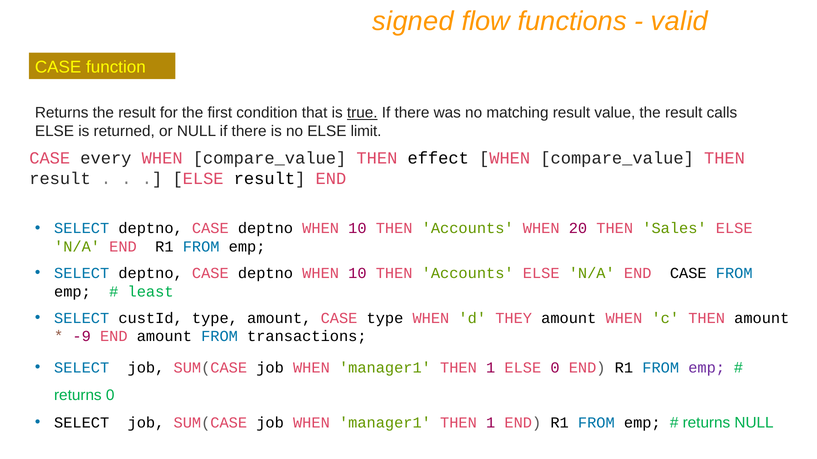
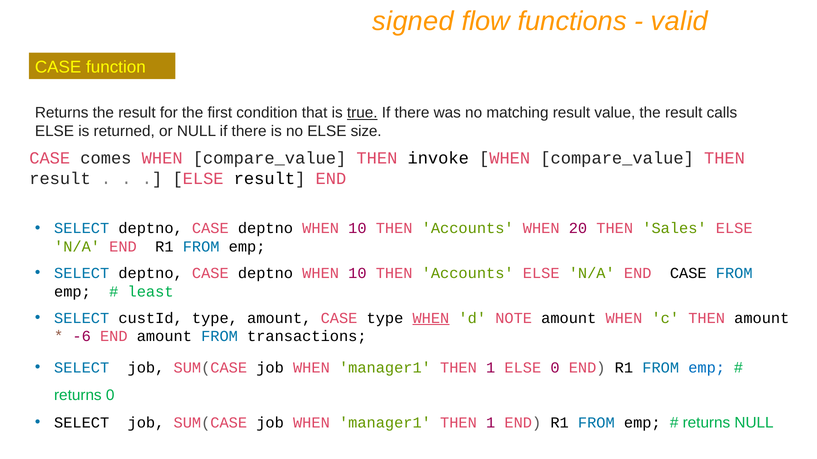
limit: limit -> size
every: every -> comes
effect: effect -> invoke
WHEN at (431, 318) underline: none -> present
THEY: THEY -> NOTE
-9: -9 -> -6
emp at (707, 368) colour: purple -> blue
